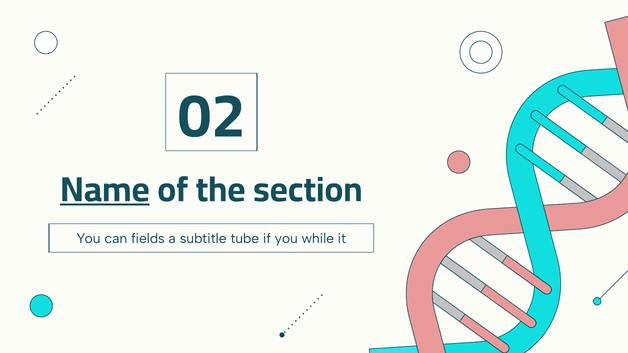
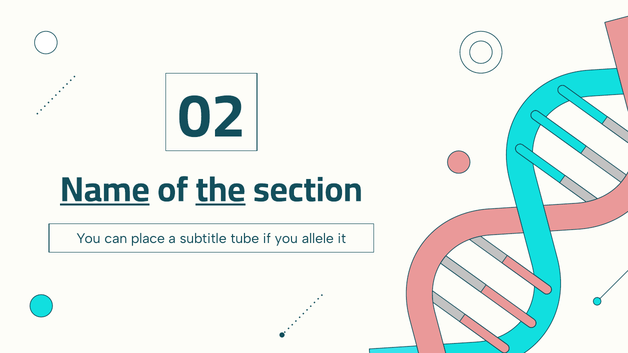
the underline: none -> present
fields: fields -> place
while: while -> allele
